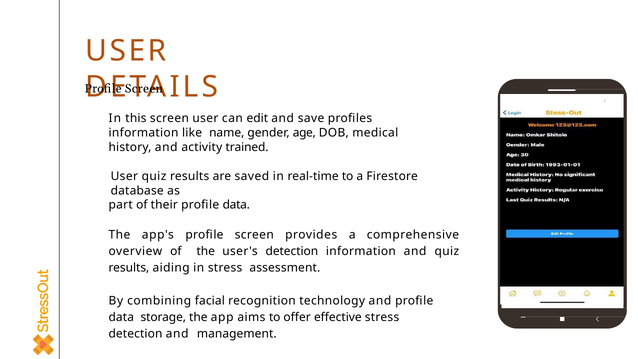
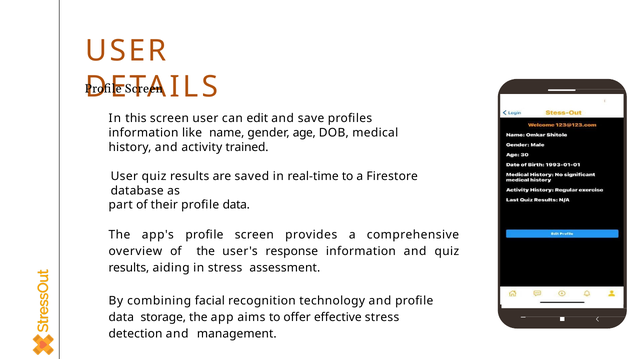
user's detection: detection -> response
